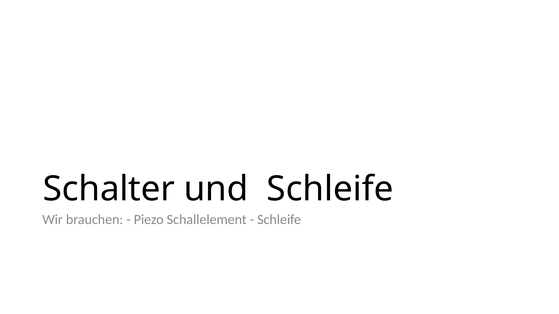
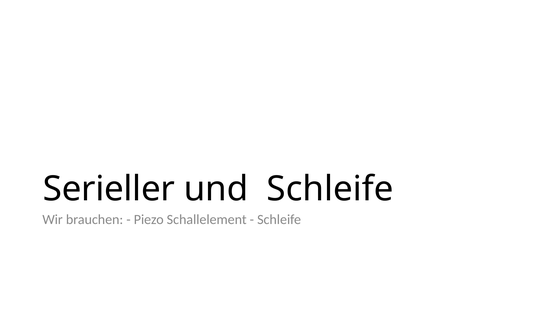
Schalter: Schalter -> Serieller
